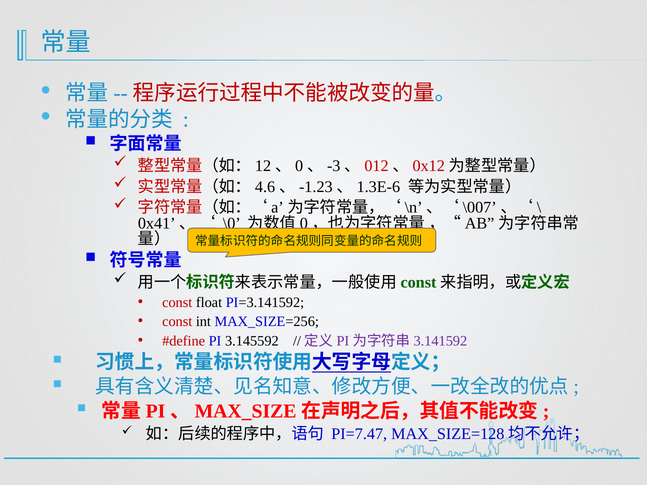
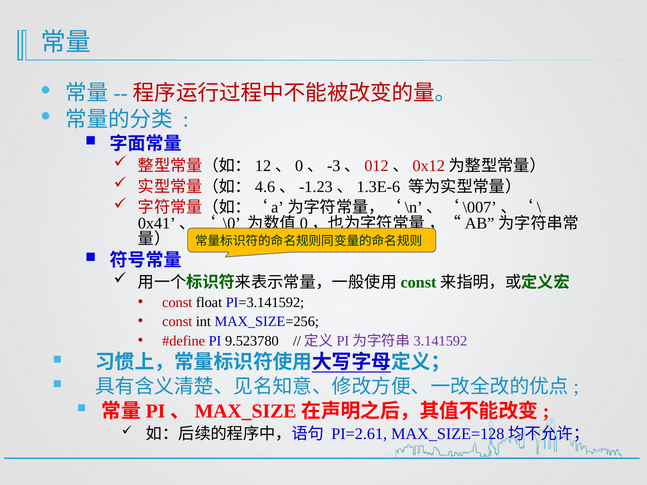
3.145592: 3.145592 -> 9.523780
PI=7.47: PI=7.47 -> PI=2.61
